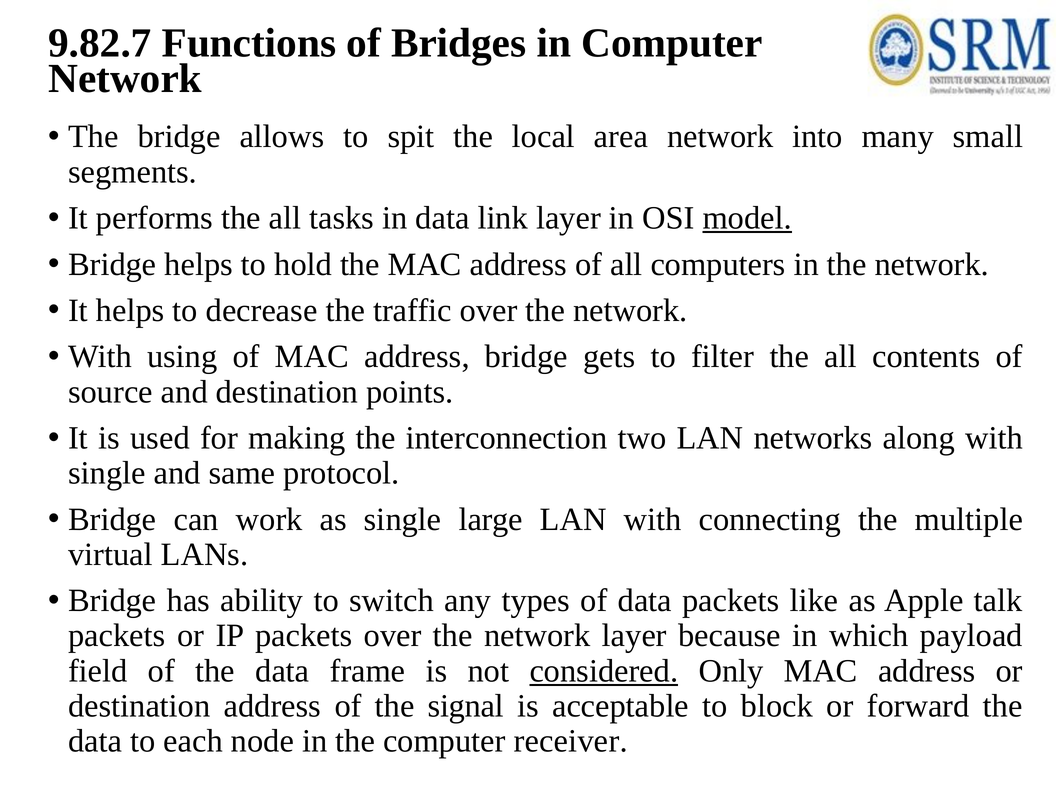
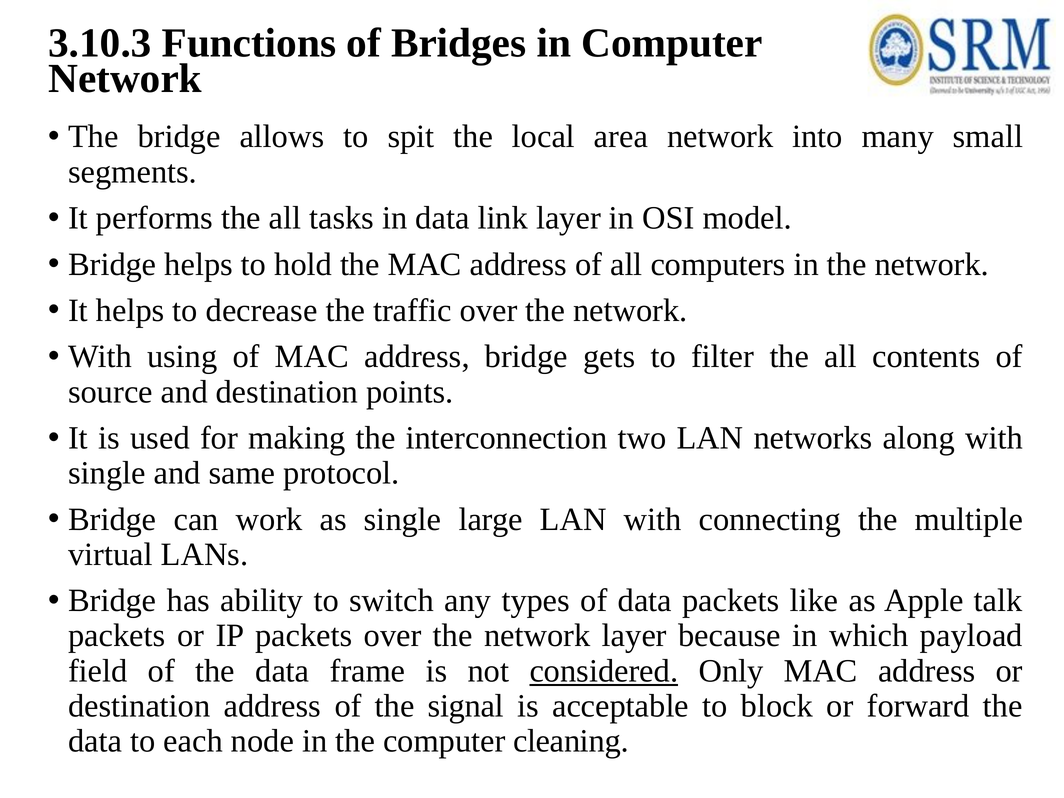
9.82.7: 9.82.7 -> 3.10.3
model underline: present -> none
receiver: receiver -> cleaning
